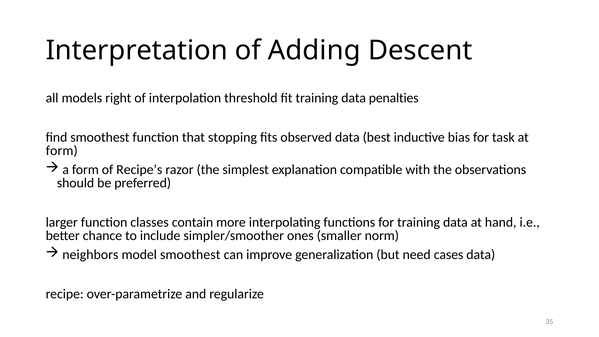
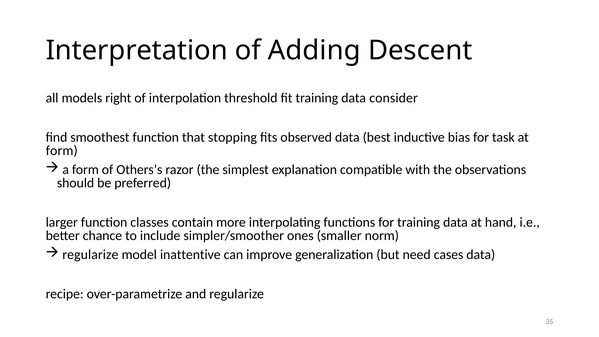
penalties: penalties -> consider
Recipe’s: Recipe’s -> Others’s
neighbors at (90, 255): neighbors -> regularize
model smoothest: smoothest -> inattentive
